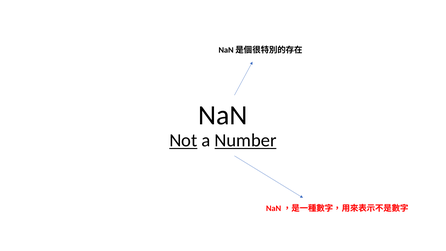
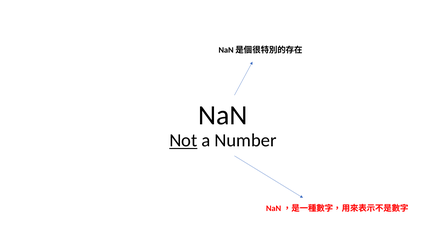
Number underline: present -> none
